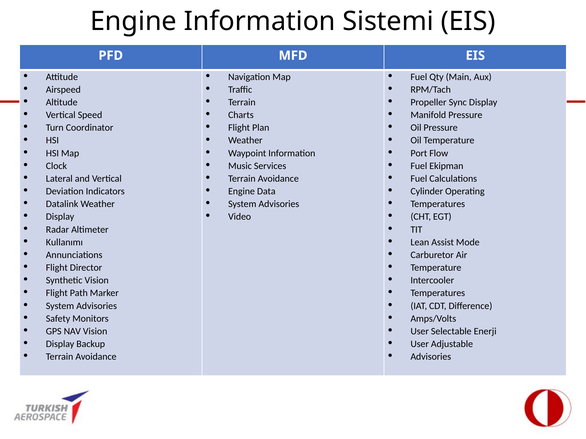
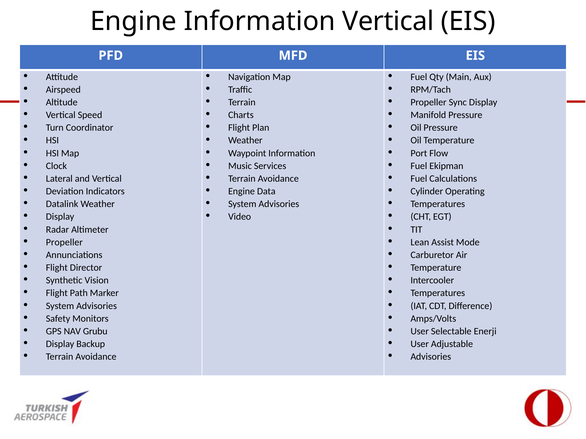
Information Sistemi: Sistemi -> Vertical
Kullanımı at (64, 242): Kullanımı -> Propeller
NAV Vision: Vision -> Grubu
